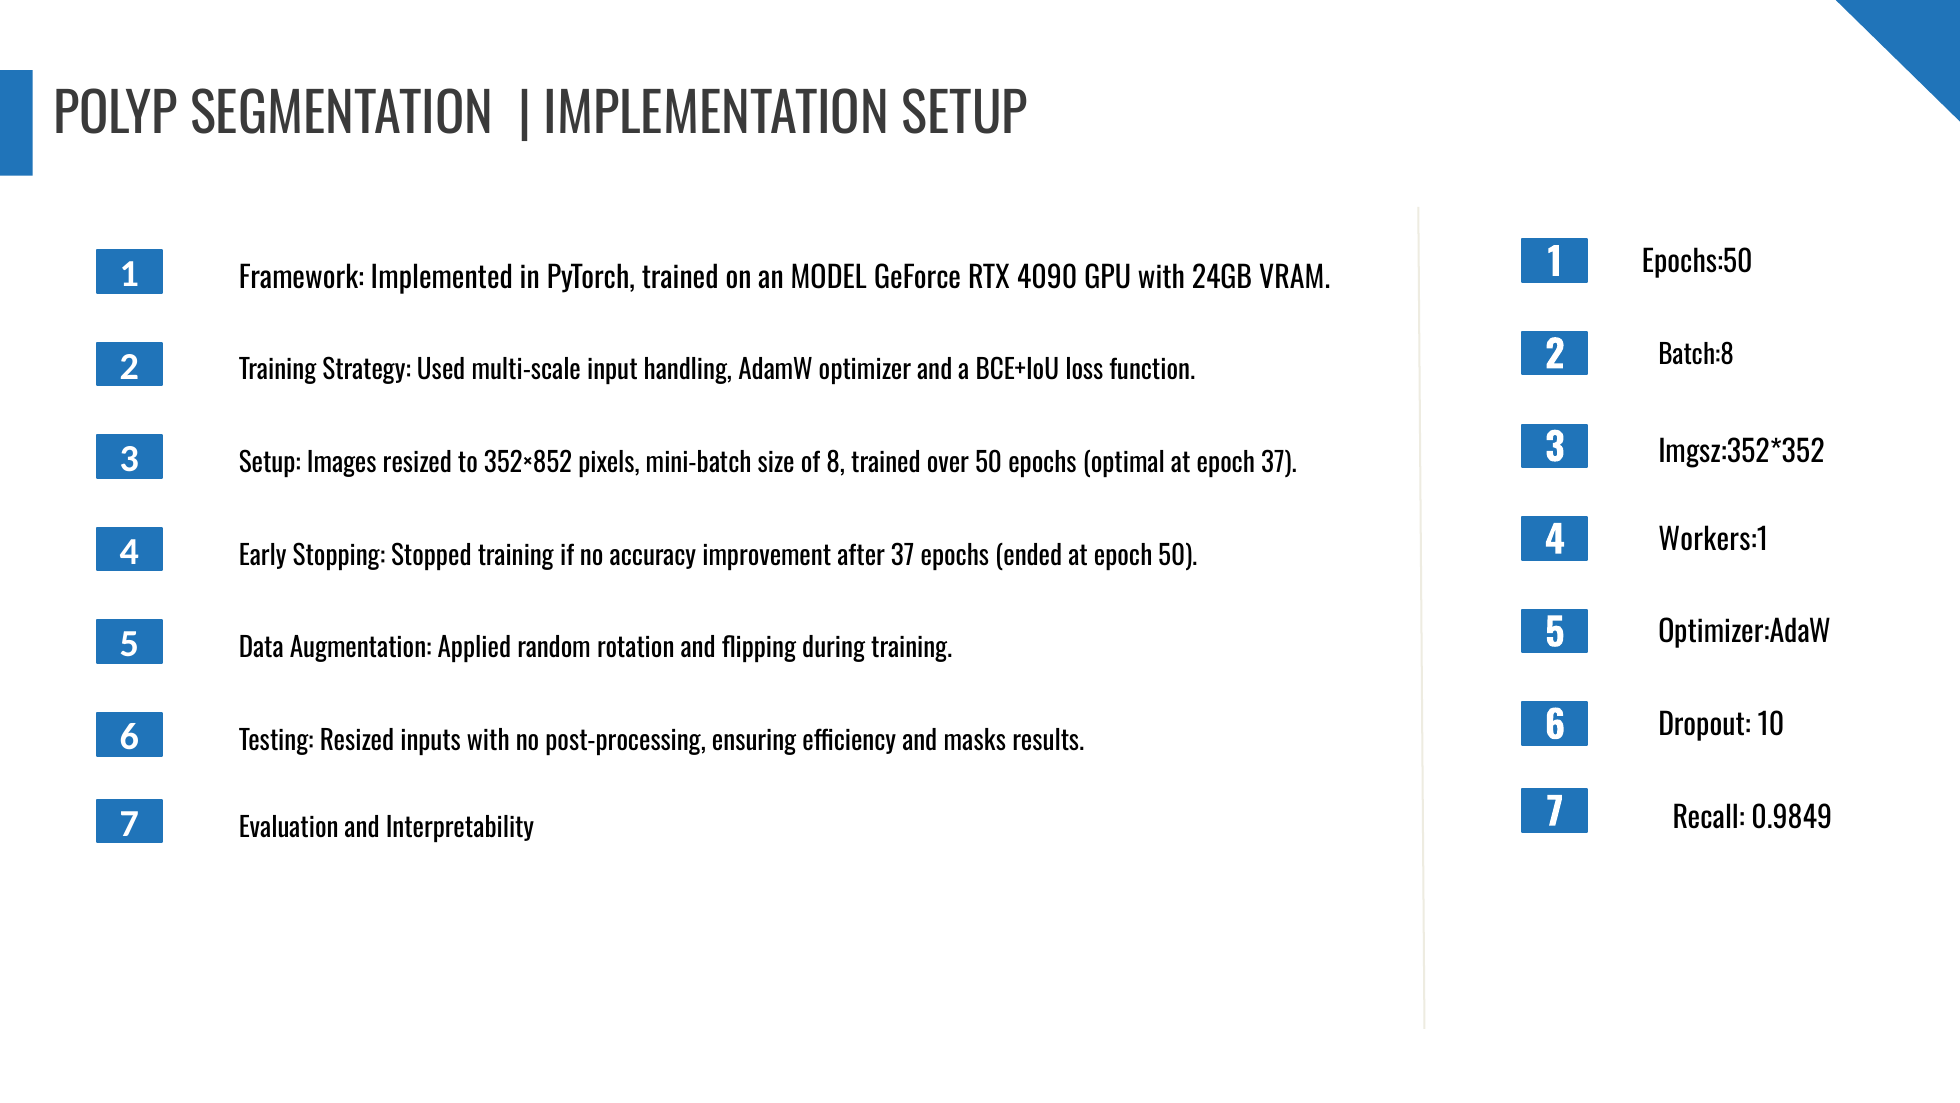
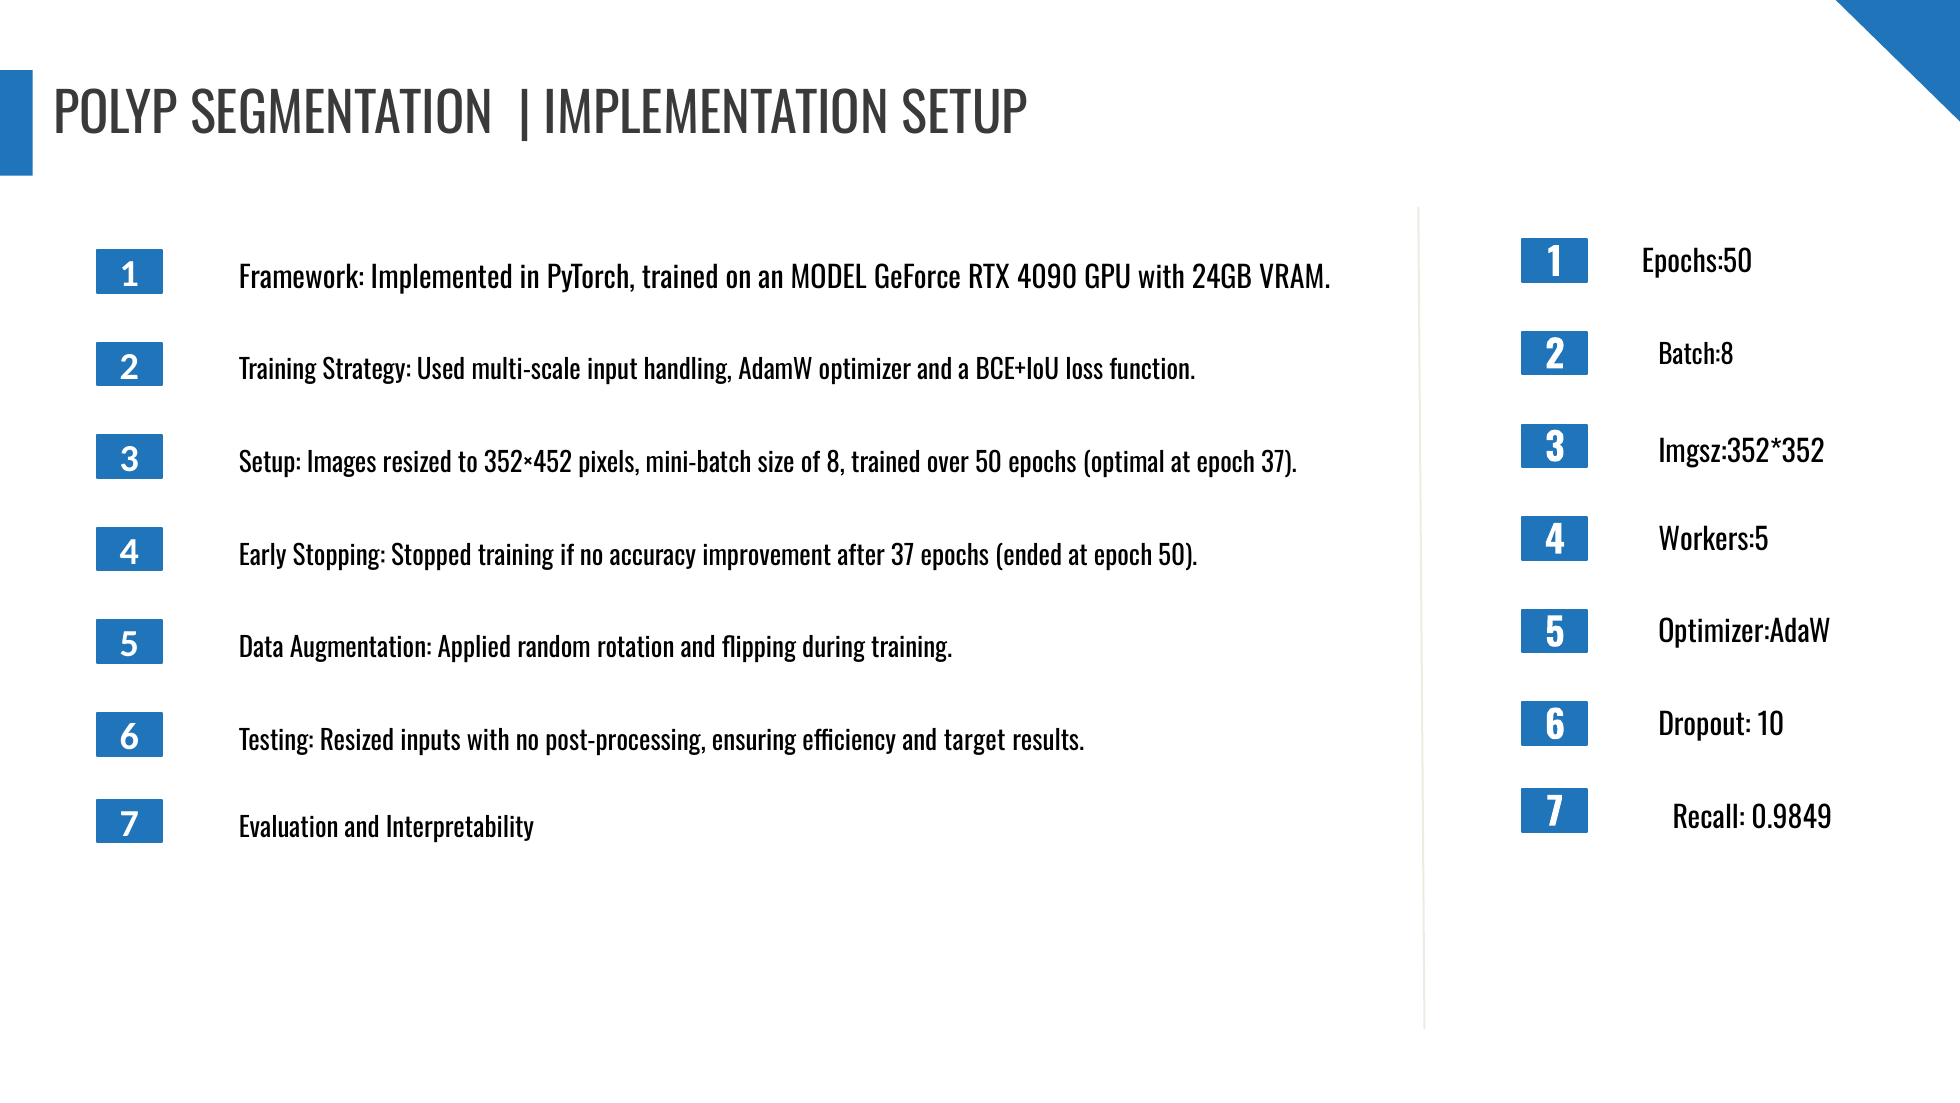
352×852: 352×852 -> 352×452
Workers:1: Workers:1 -> Workers:5
masks: masks -> target
